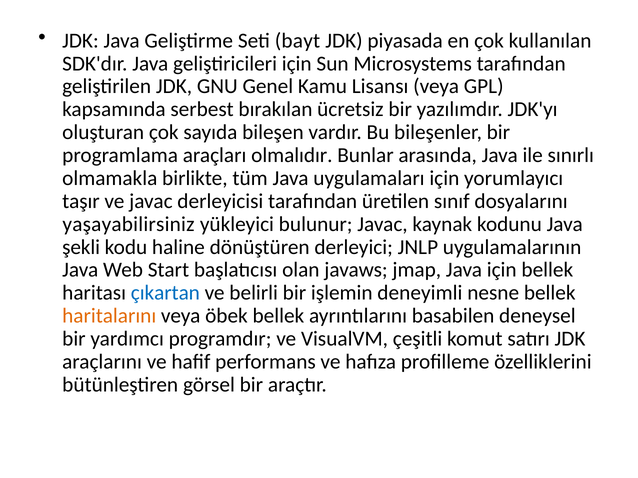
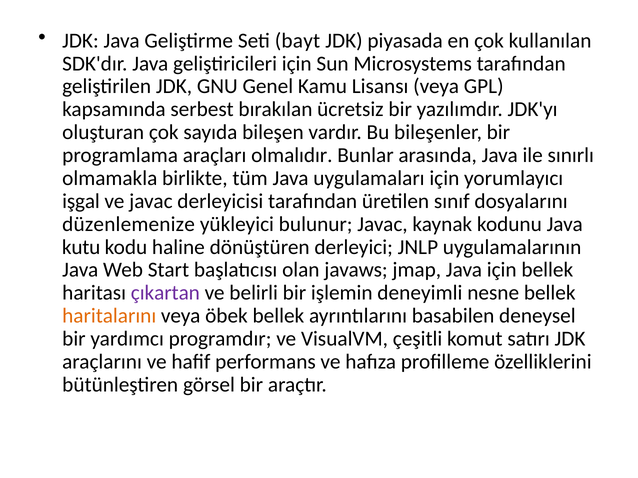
taşır: taşır -> işgal
yaşayabilirsiniz: yaşayabilirsiniz -> düzenlemenize
şekli: şekli -> kutu
çıkartan colour: blue -> purple
